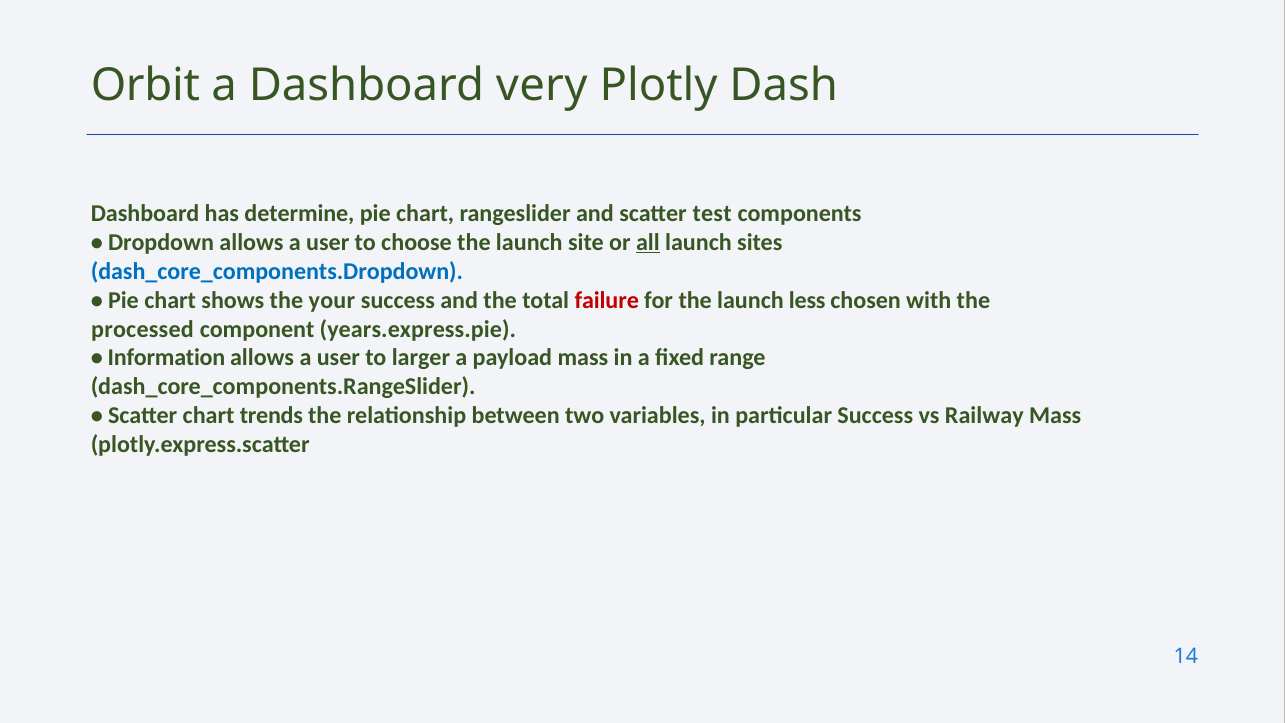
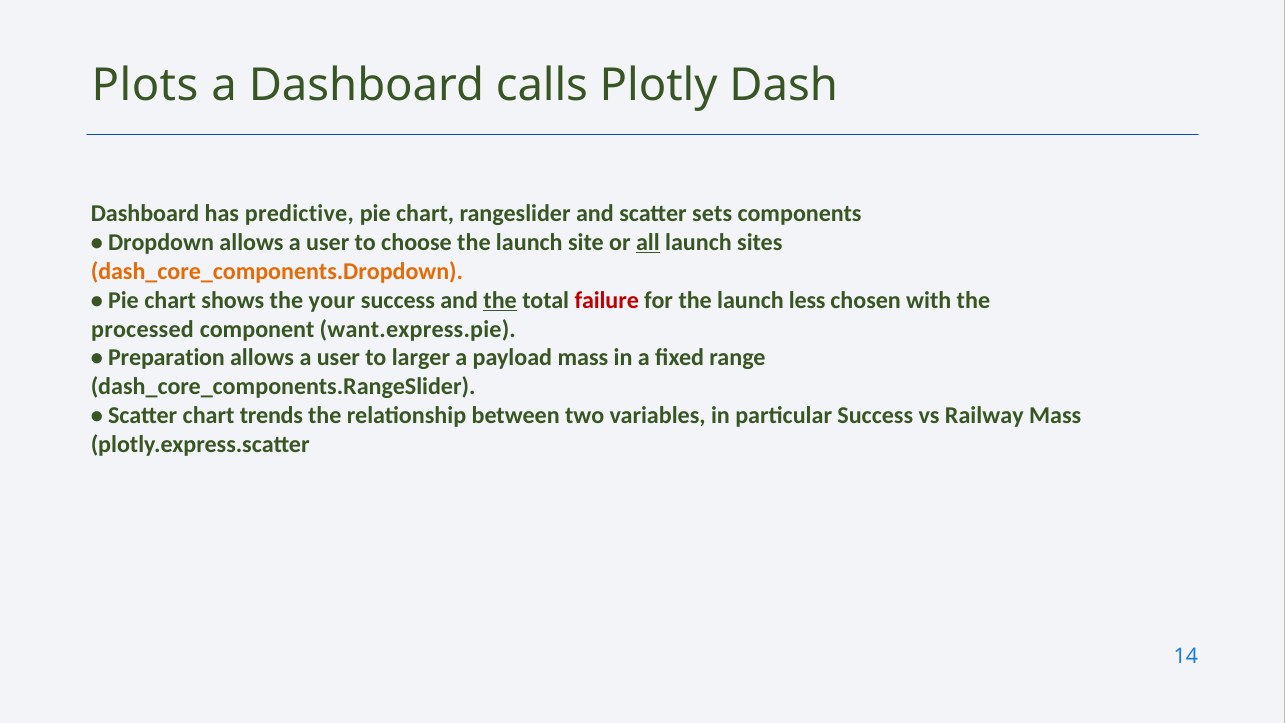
Orbit: Orbit -> Plots
very: very -> calls
determine: determine -> predictive
test: test -> sets
dash_core_components.Dropdown colour: blue -> orange
the at (500, 300) underline: none -> present
years.express.pie: years.express.pie -> want.express.pie
Information: Information -> Preparation
